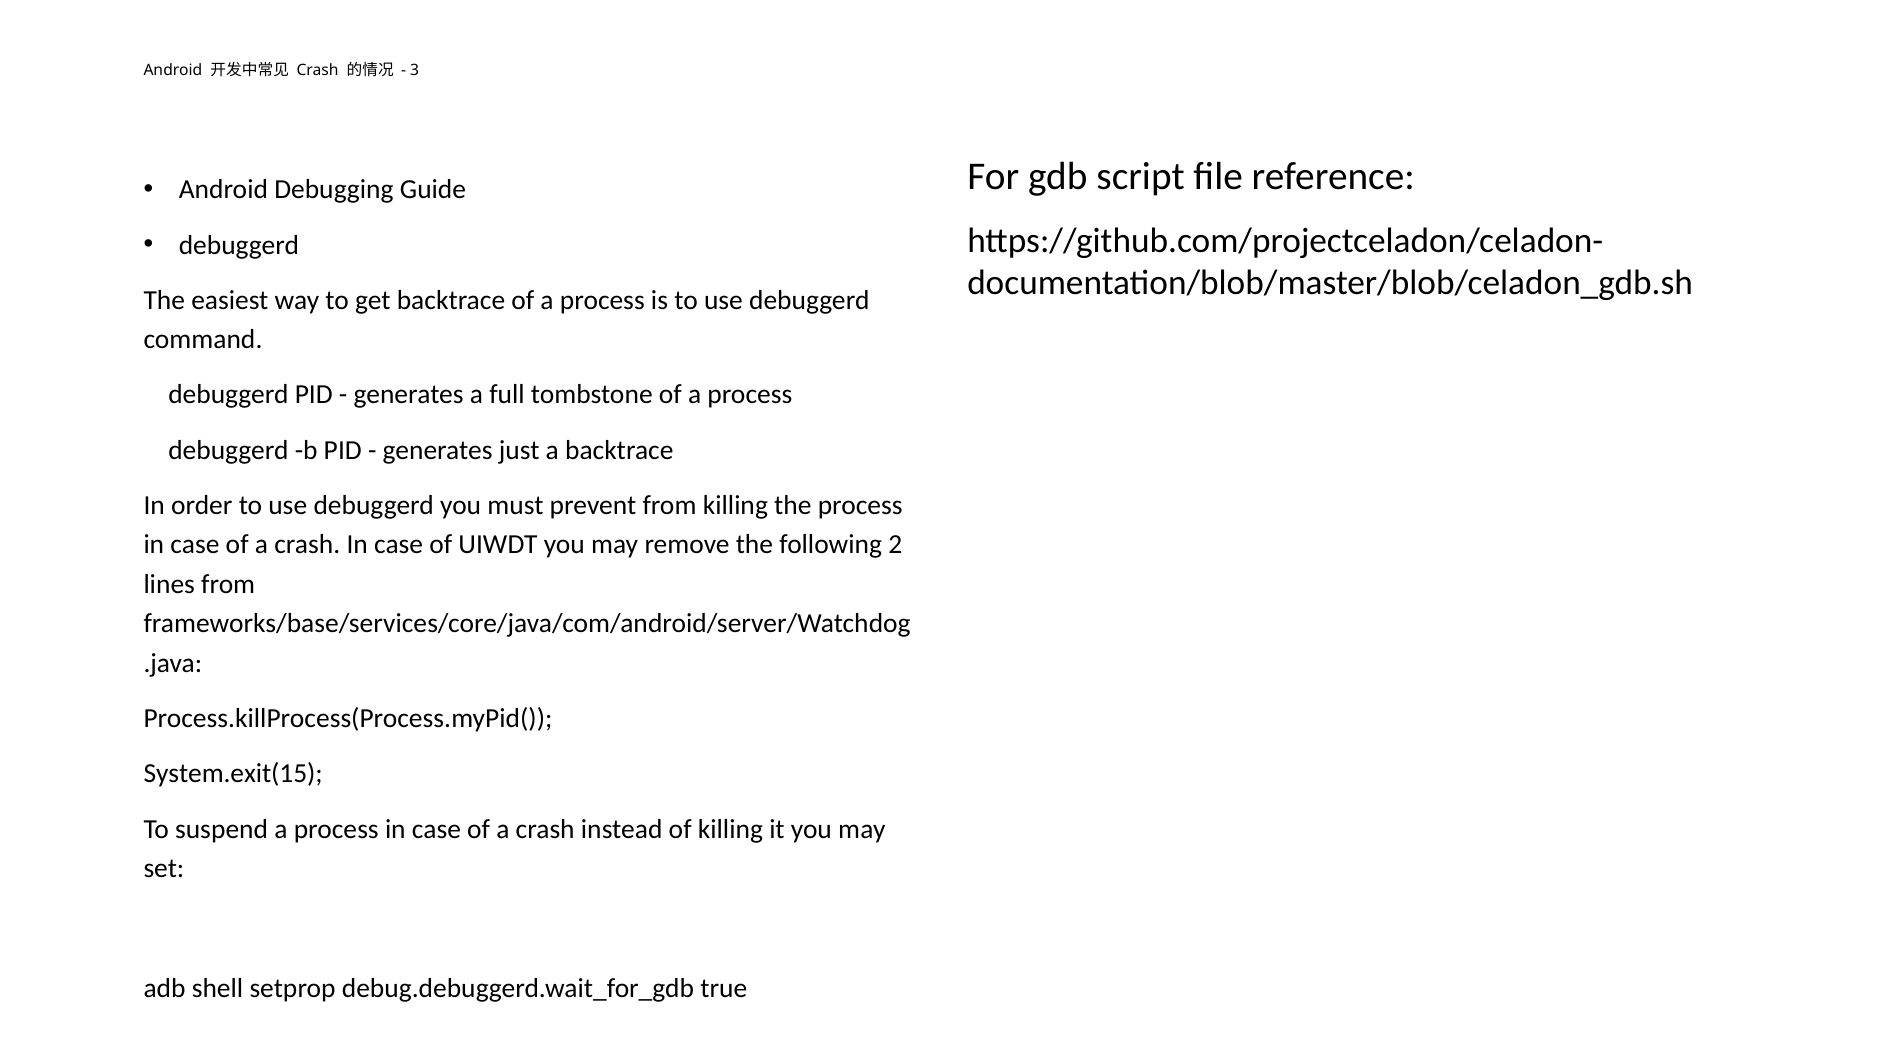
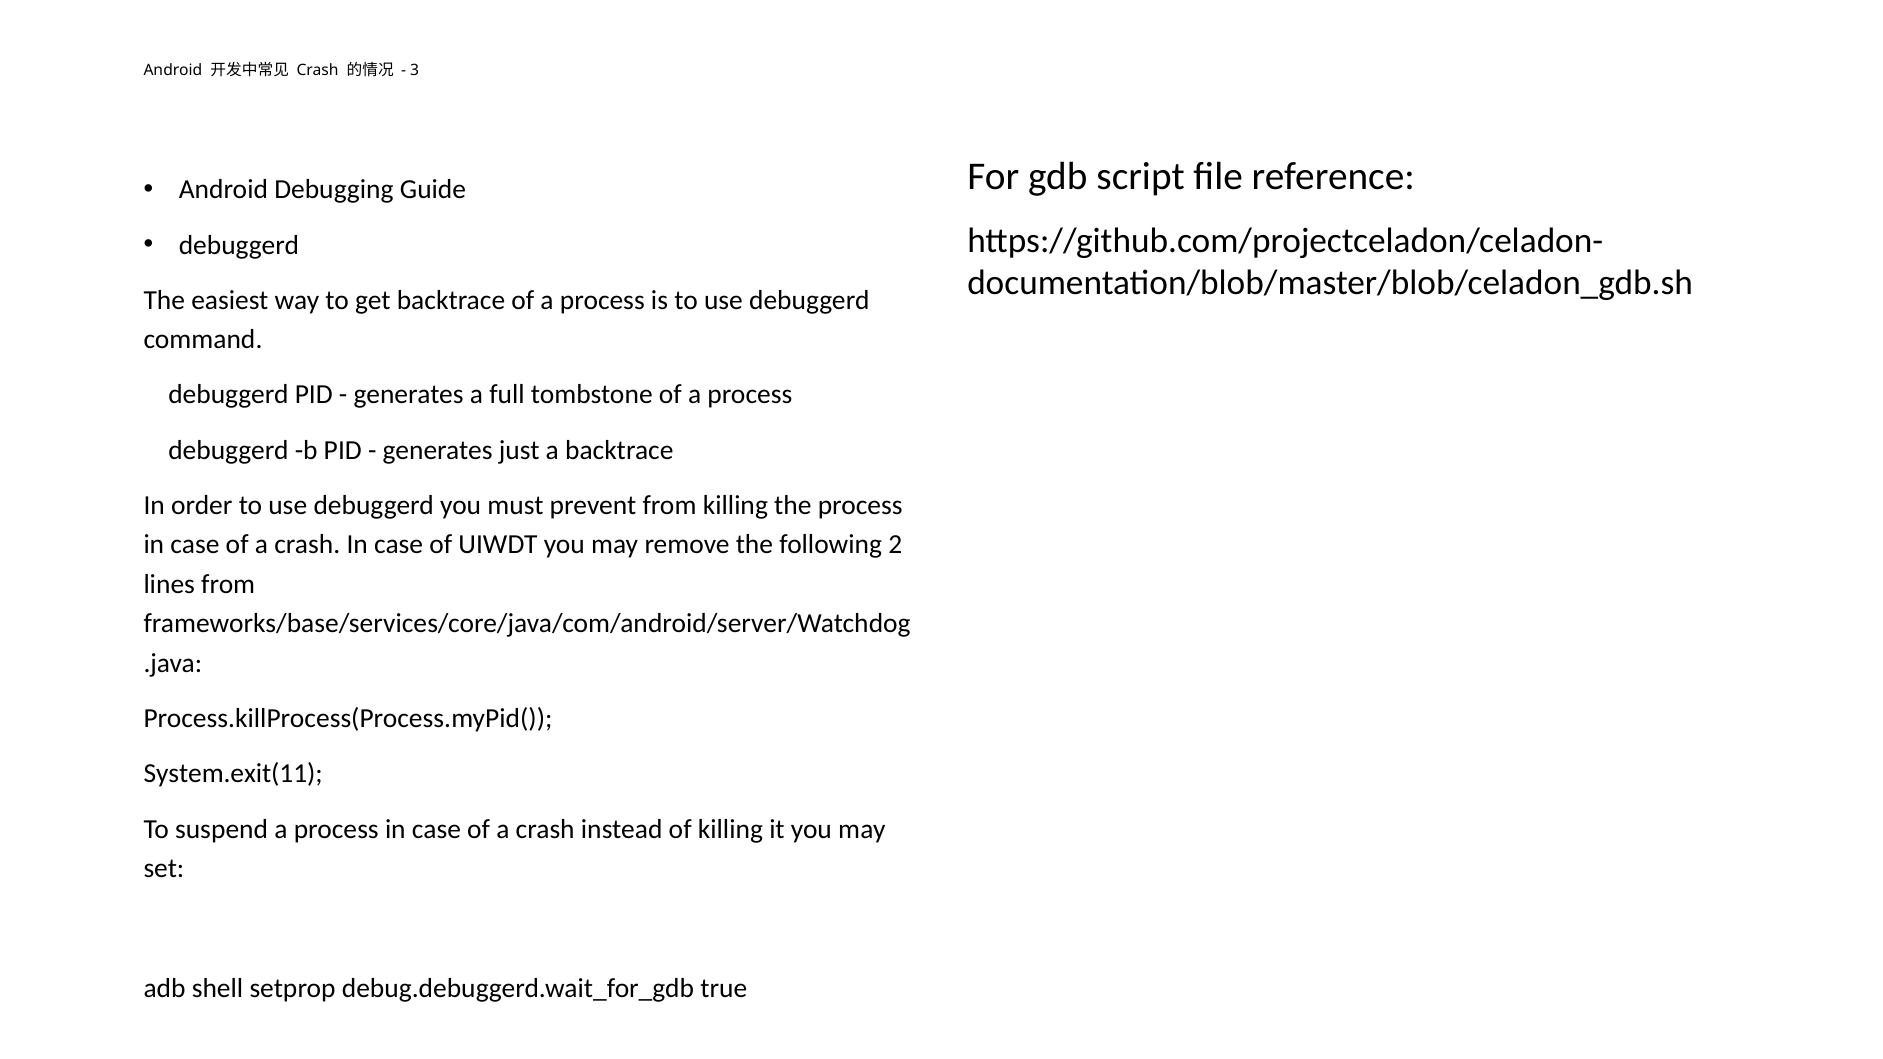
System.exit(15: System.exit(15 -> System.exit(11
